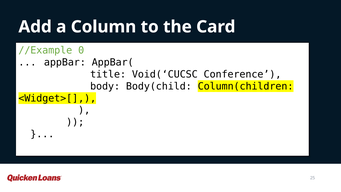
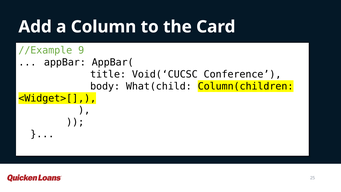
0: 0 -> 9
Body(child: Body(child -> What(child
